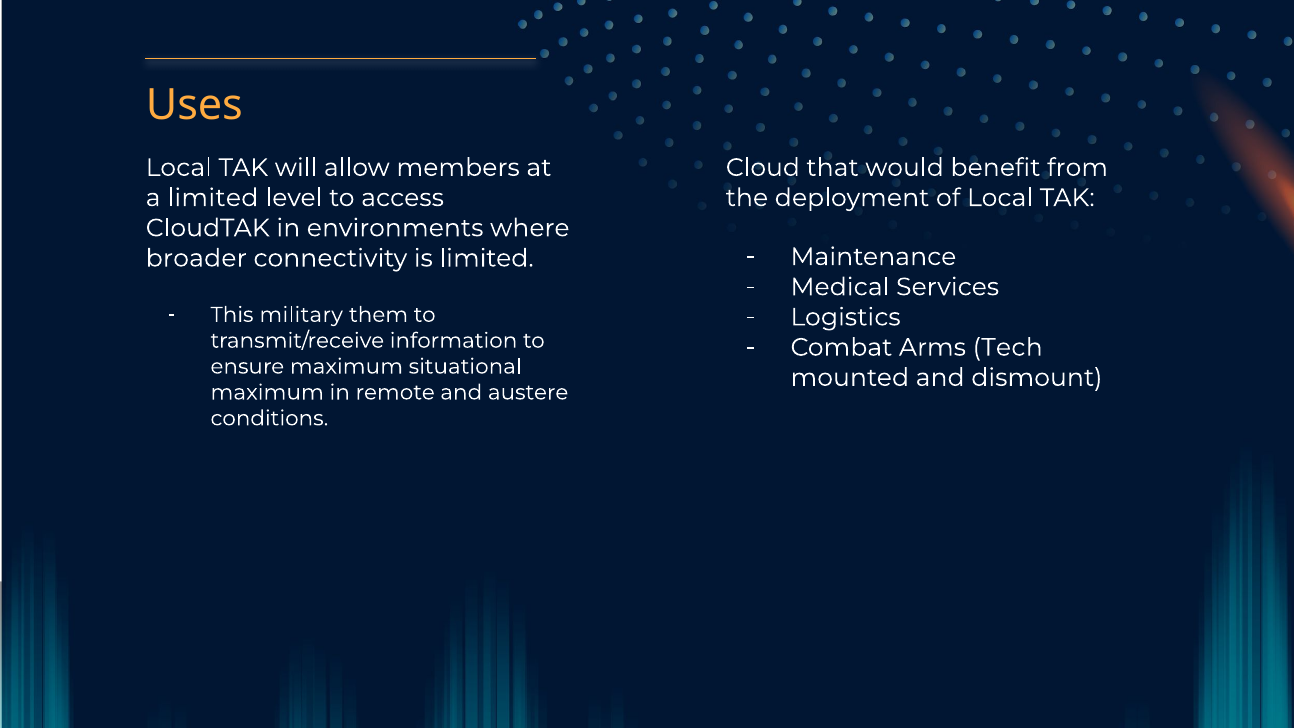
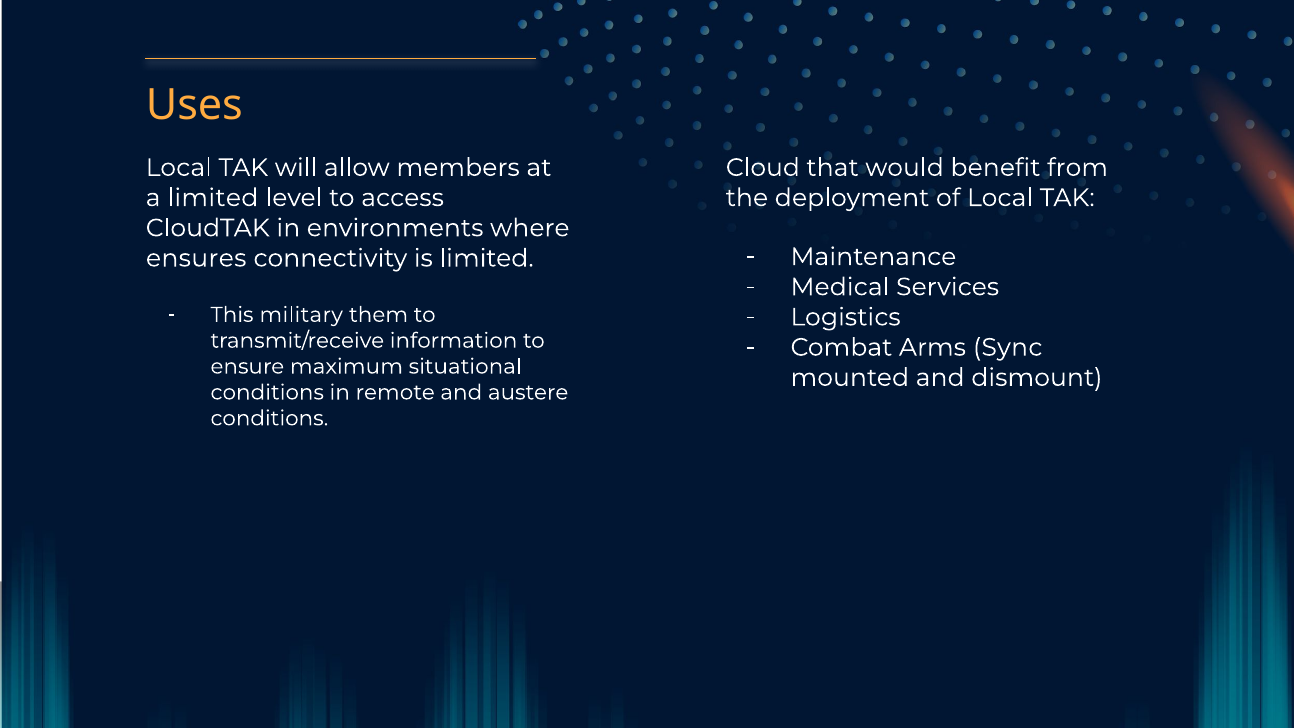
broader: broader -> ensures
Tech: Tech -> Sync
maximum at (267, 392): maximum -> conditions
